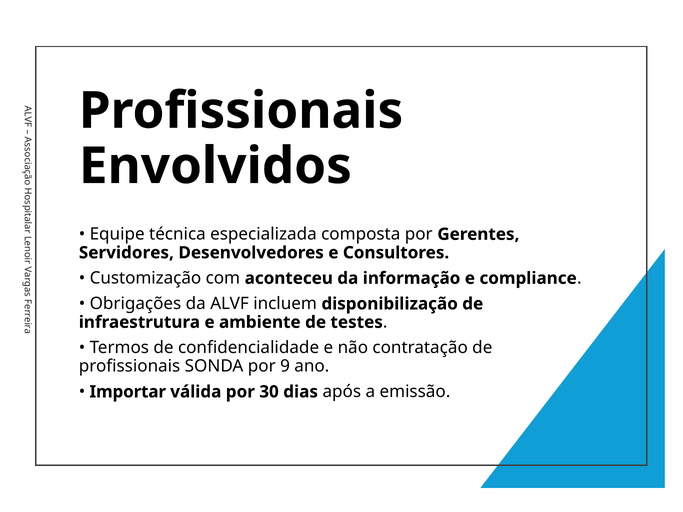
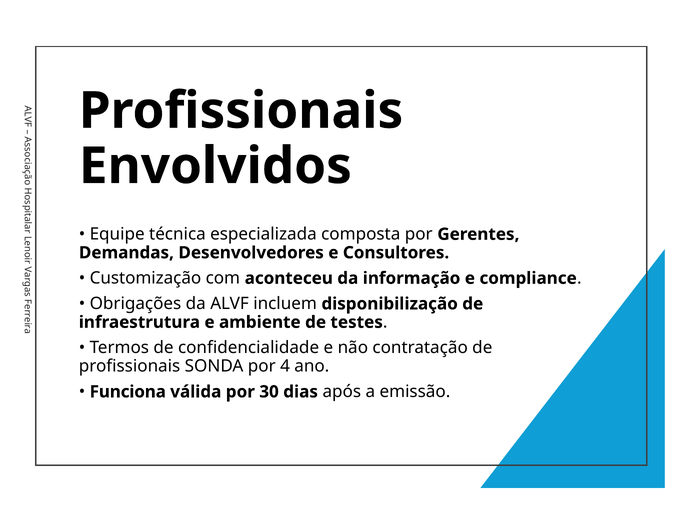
Servidores: Servidores -> Demandas
9: 9 -> 4
Importar: Importar -> Funciona
